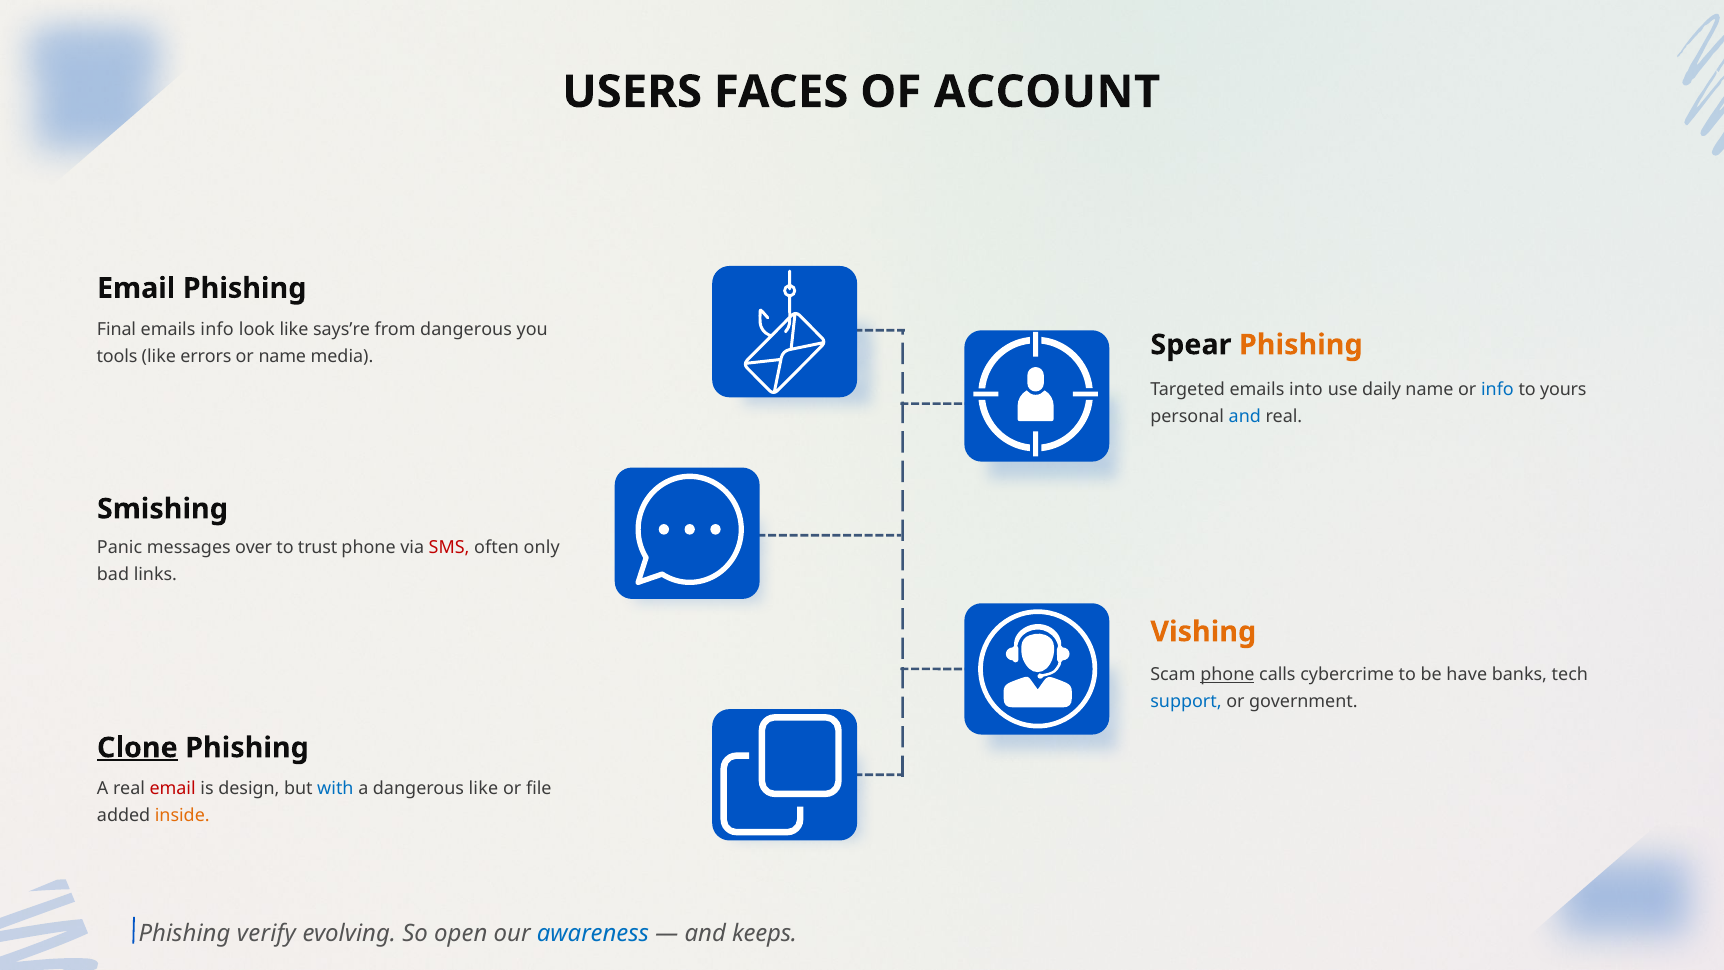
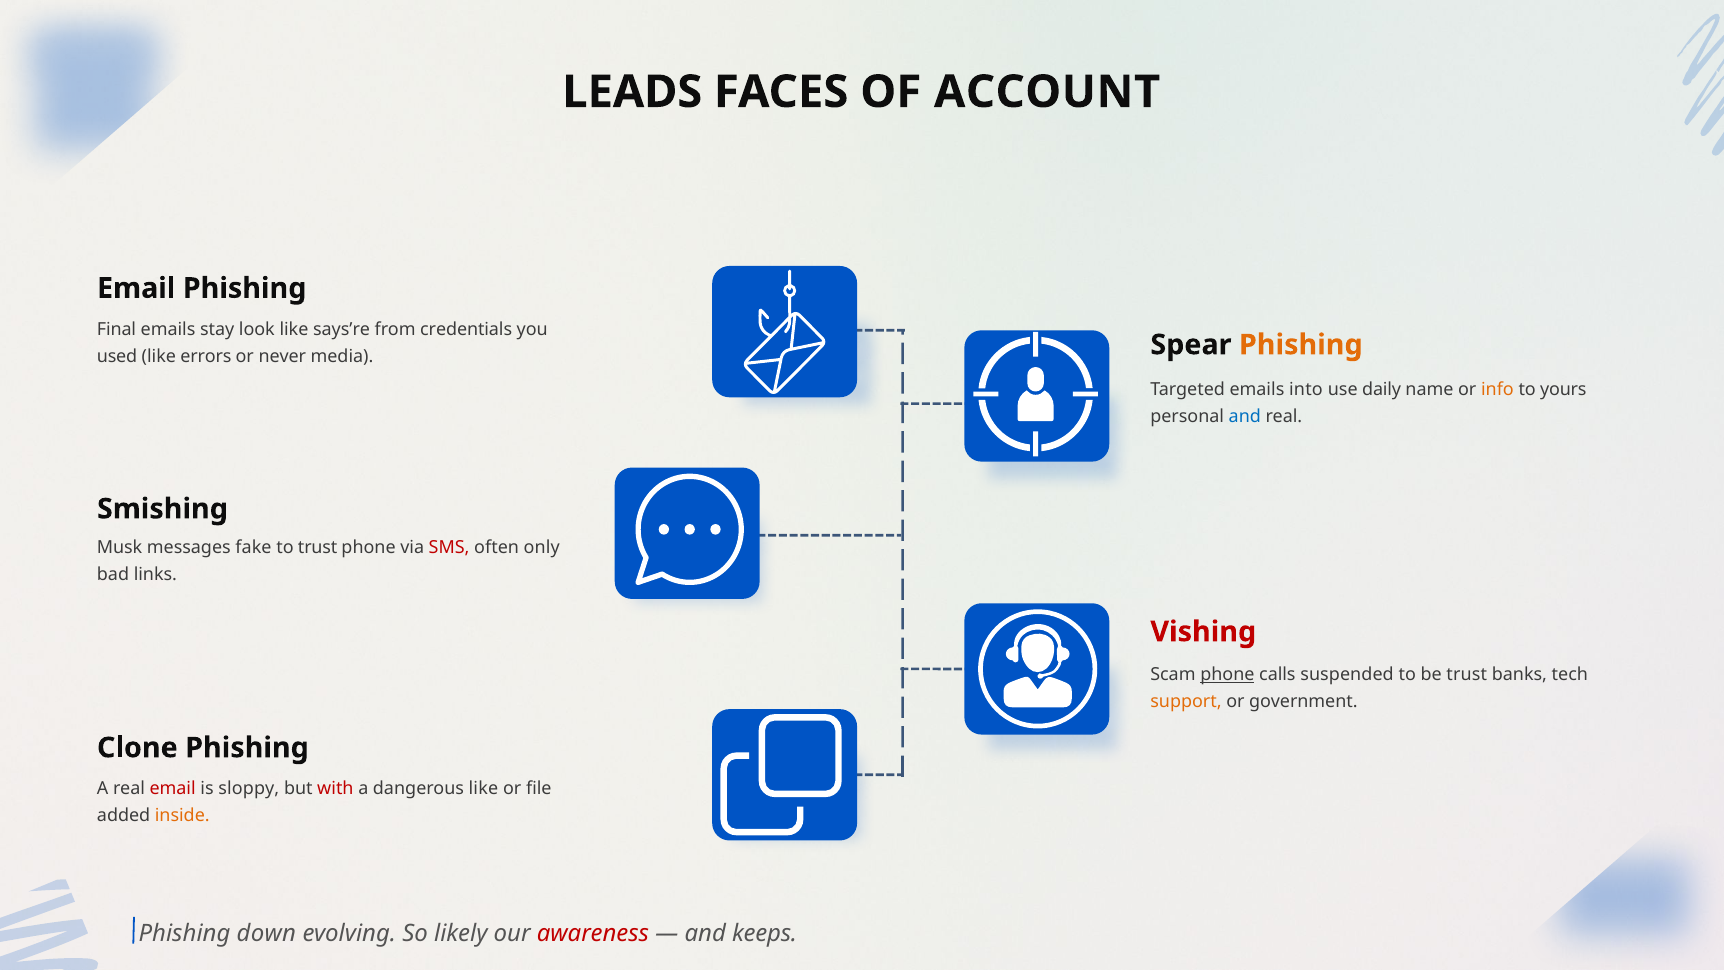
USERS: USERS -> LEADS
emails info: info -> stay
from dangerous: dangerous -> credentials
tools: tools -> used
or name: name -> never
info at (1497, 389) colour: blue -> orange
Panic: Panic -> Musk
over: over -> fake
Vishing colour: orange -> red
cybercrime: cybercrime -> suspended
be have: have -> trust
support colour: blue -> orange
Clone underline: present -> none
design: design -> sloppy
with colour: blue -> red
verify: verify -> down
open: open -> likely
awareness colour: blue -> red
